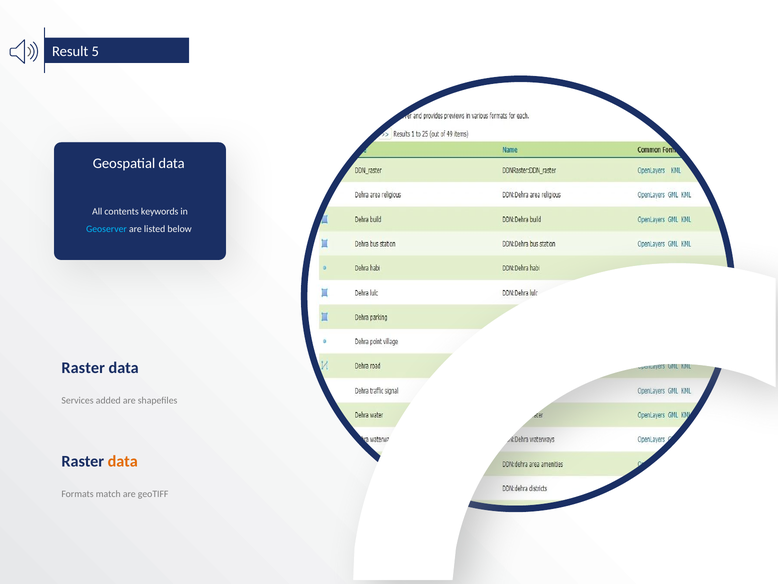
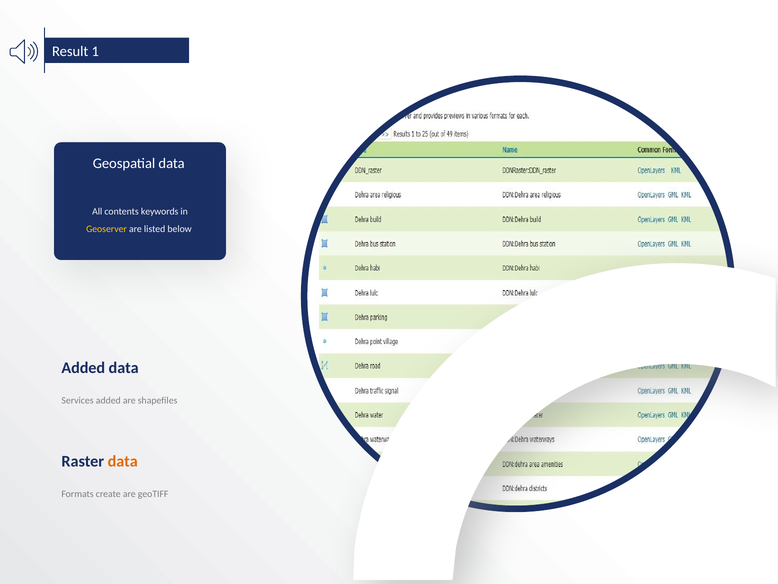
5: 5 -> 1
Geoserver colour: light blue -> yellow
Raster at (83, 368): Raster -> Added
match: match -> create
